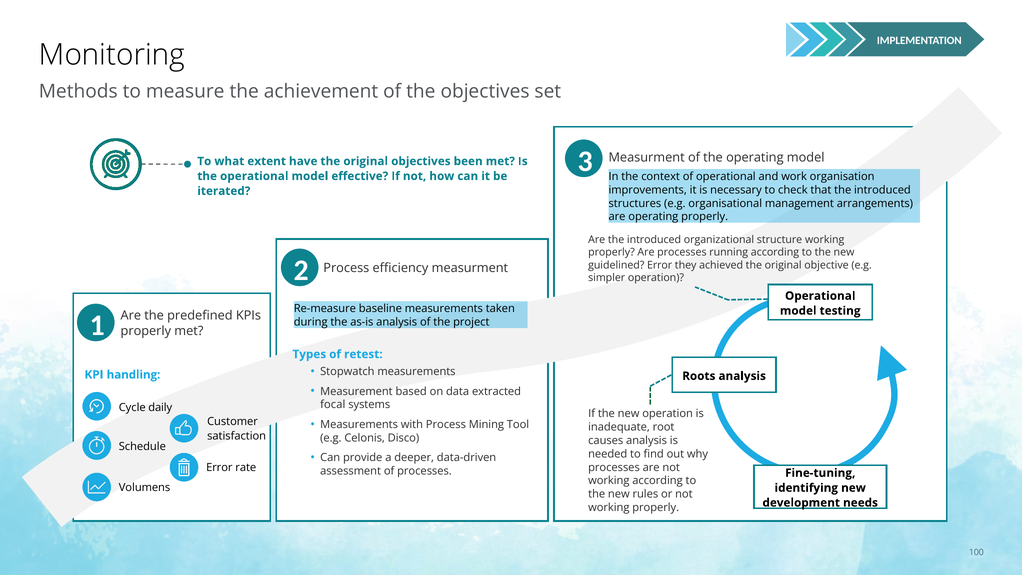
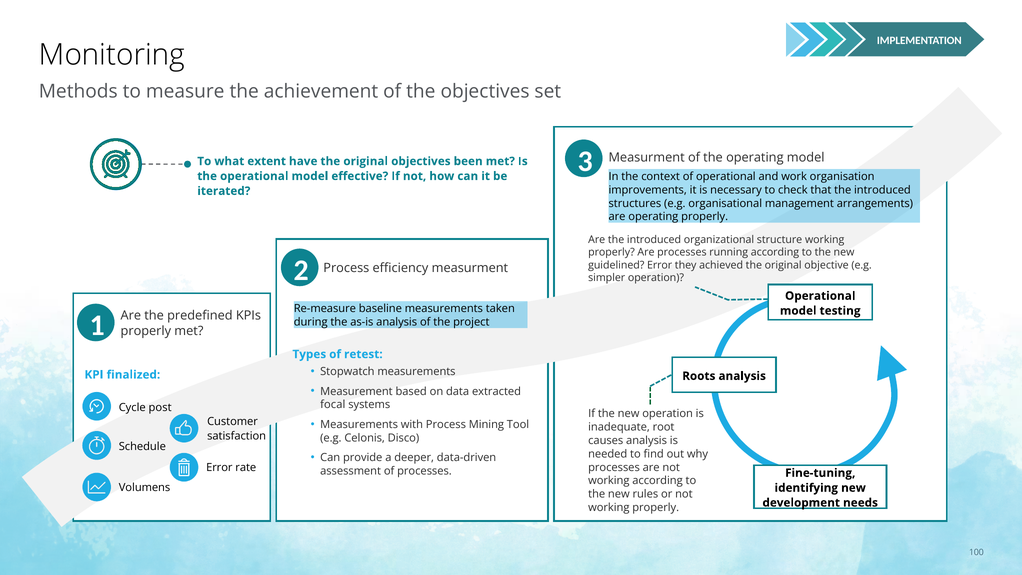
handling: handling -> finalized
daily: daily -> post
